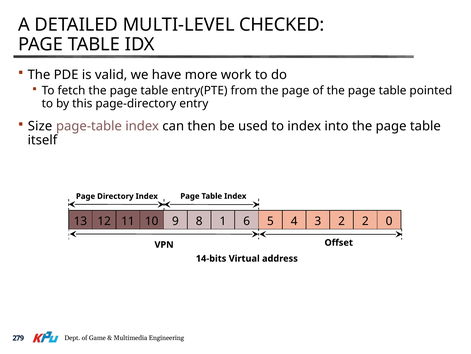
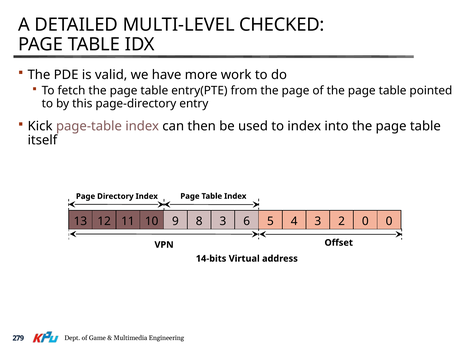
Size: Size -> Kick
8 1: 1 -> 3
2 2: 2 -> 0
